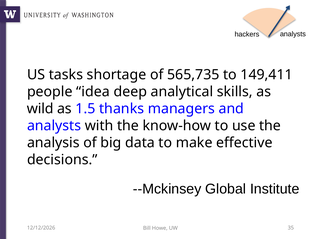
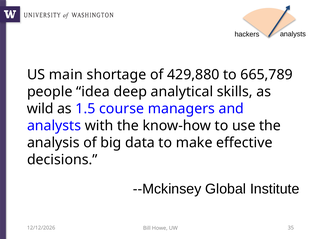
tasks: tasks -> main
565,735: 565,735 -> 429,880
149,411: 149,411 -> 665,789
thanks: thanks -> course
